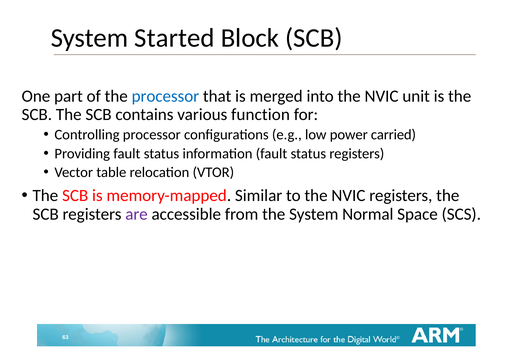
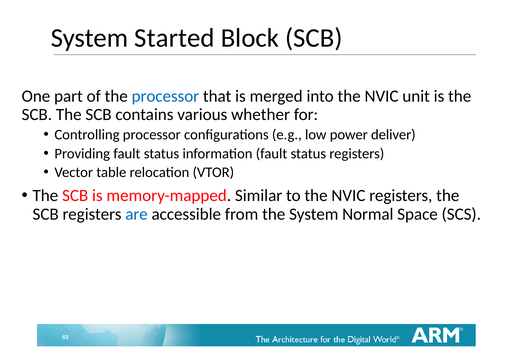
function: function -> whether
carried: carried -> deliver
are colour: purple -> blue
